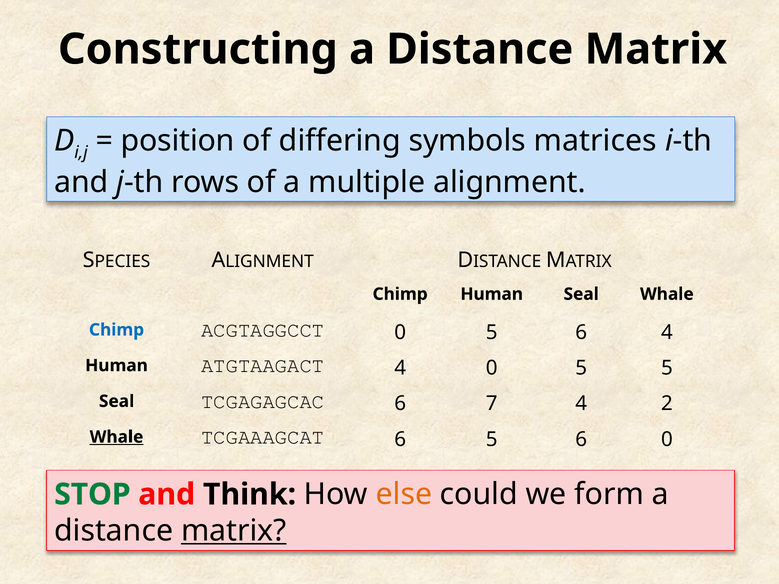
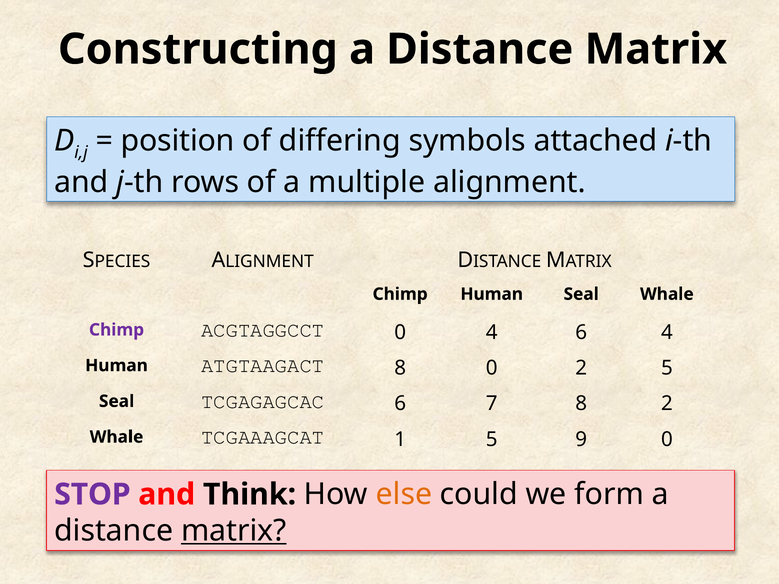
matrices: matrices -> attached
Chimp at (117, 330) colour: blue -> purple
ACGTAGGCCT 0 5: 5 -> 4
ATGTAAGACT 4: 4 -> 8
5 at (581, 368): 5 -> 2
7 4: 4 -> 8
Whale at (117, 437) underline: present -> none
TCGAAAGCAT 6: 6 -> 1
6 at (581, 440): 6 -> 9
STOP colour: green -> purple
